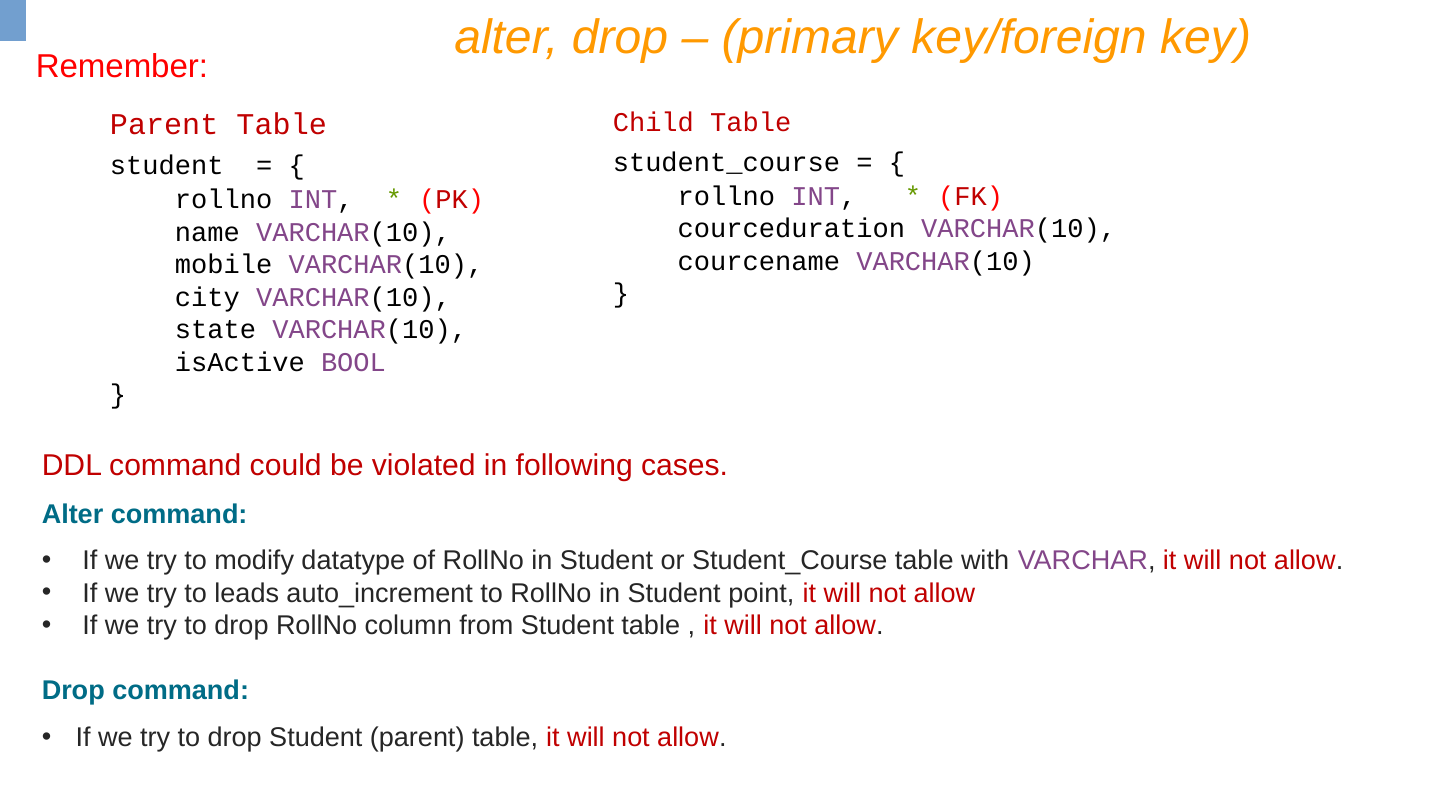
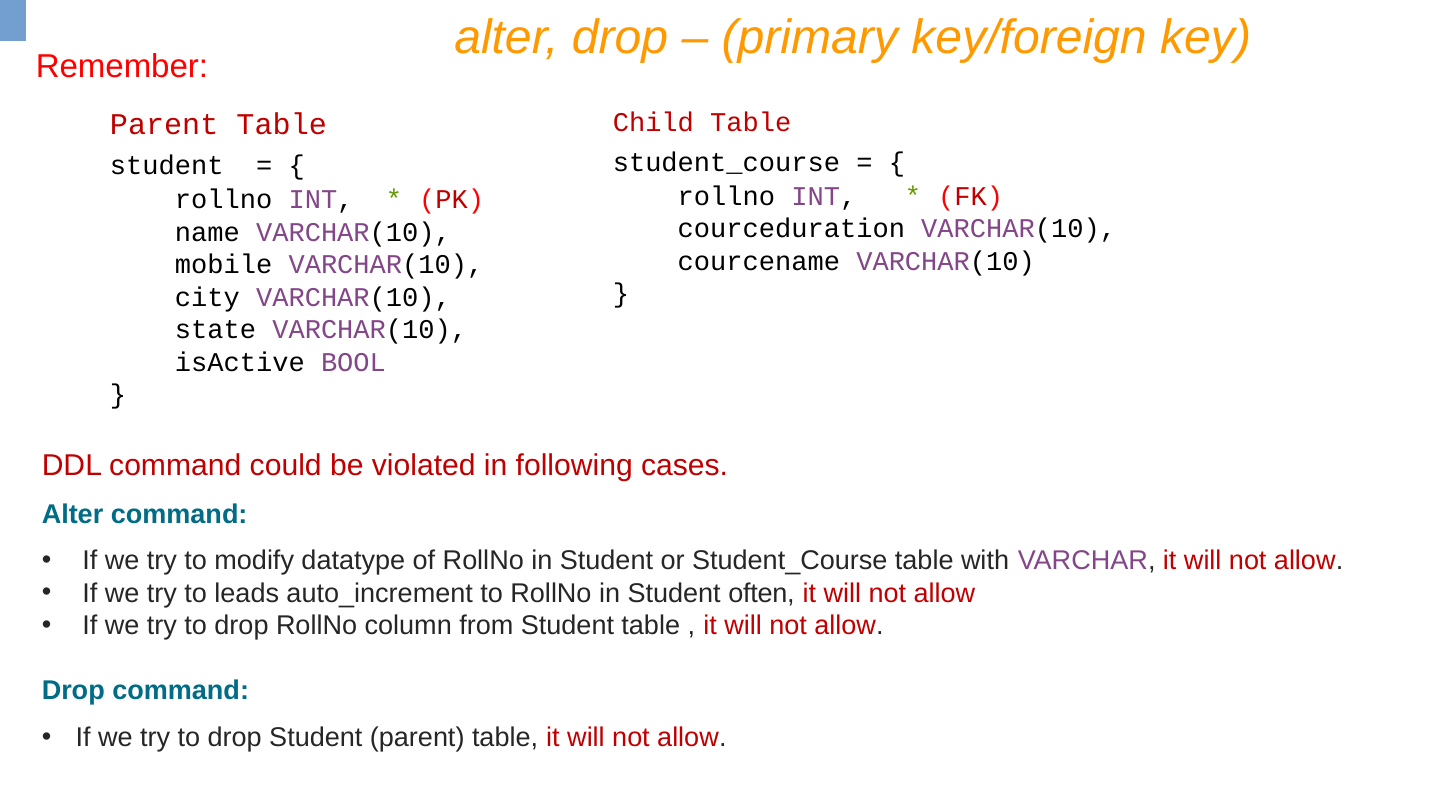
point: point -> often
